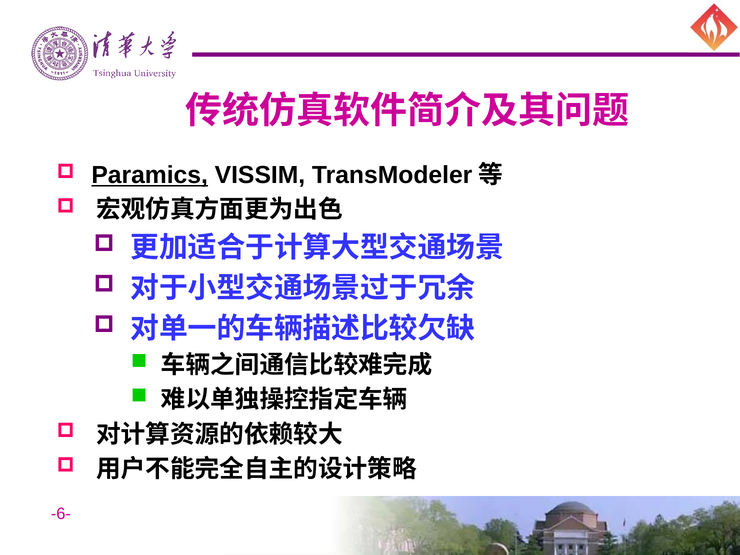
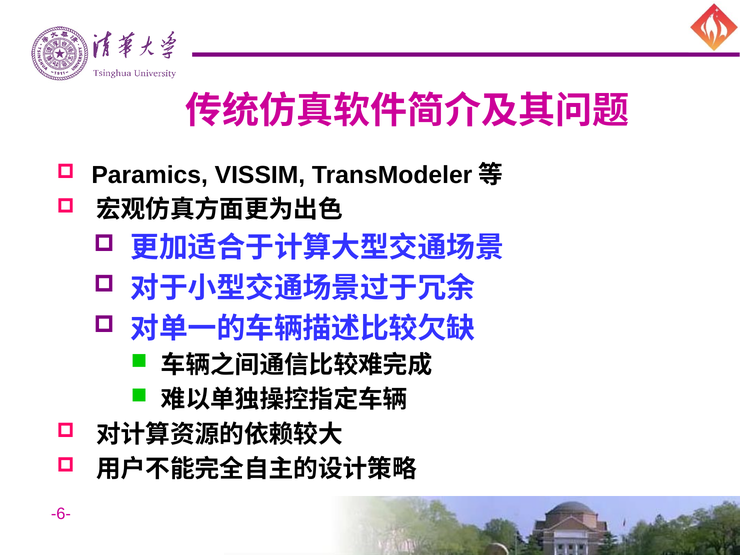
Paramics underline: present -> none
